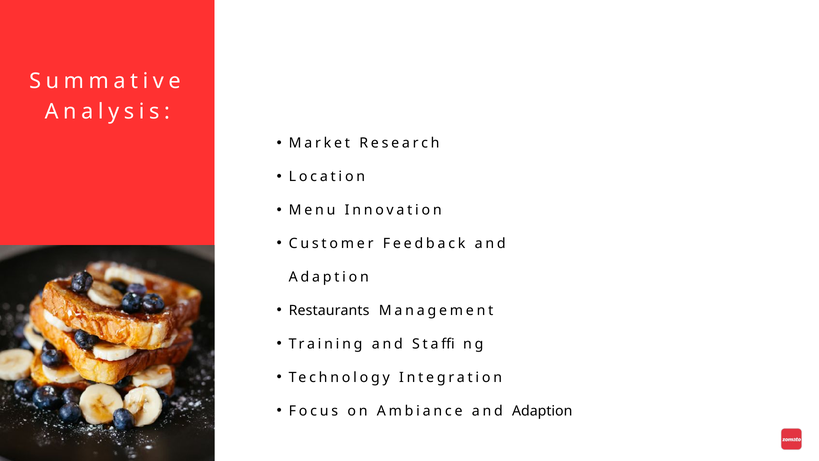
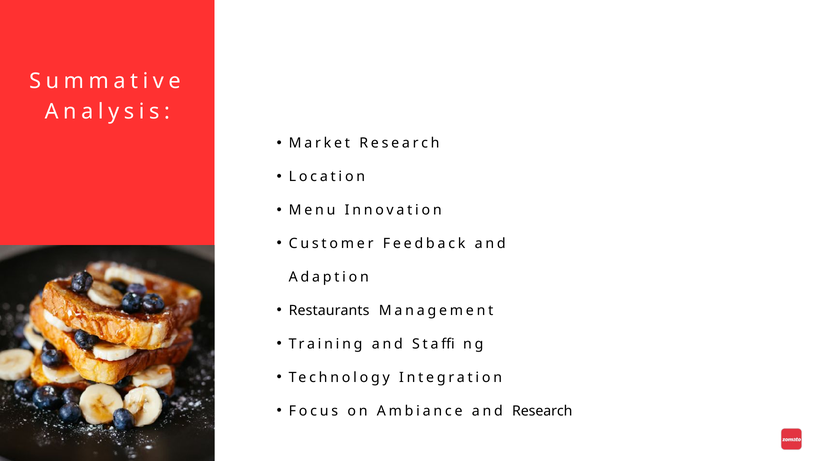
Ambiance and Adaption: Adaption -> Research
